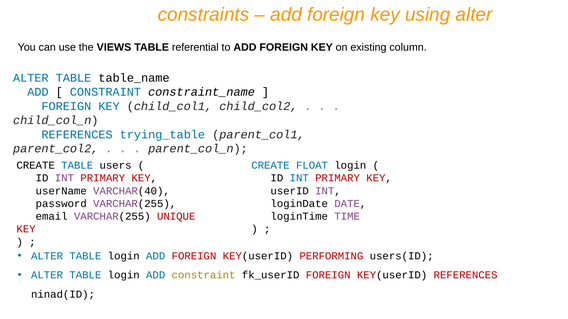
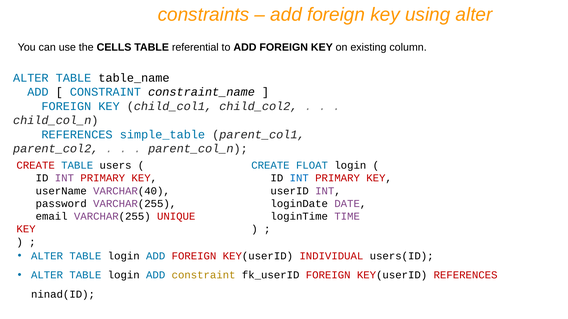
VIEWS: VIEWS -> CELLS
trying_table: trying_table -> simple_table
CREATE at (36, 166) colour: black -> red
PERFORMING: PERFORMING -> INDIVIDUAL
